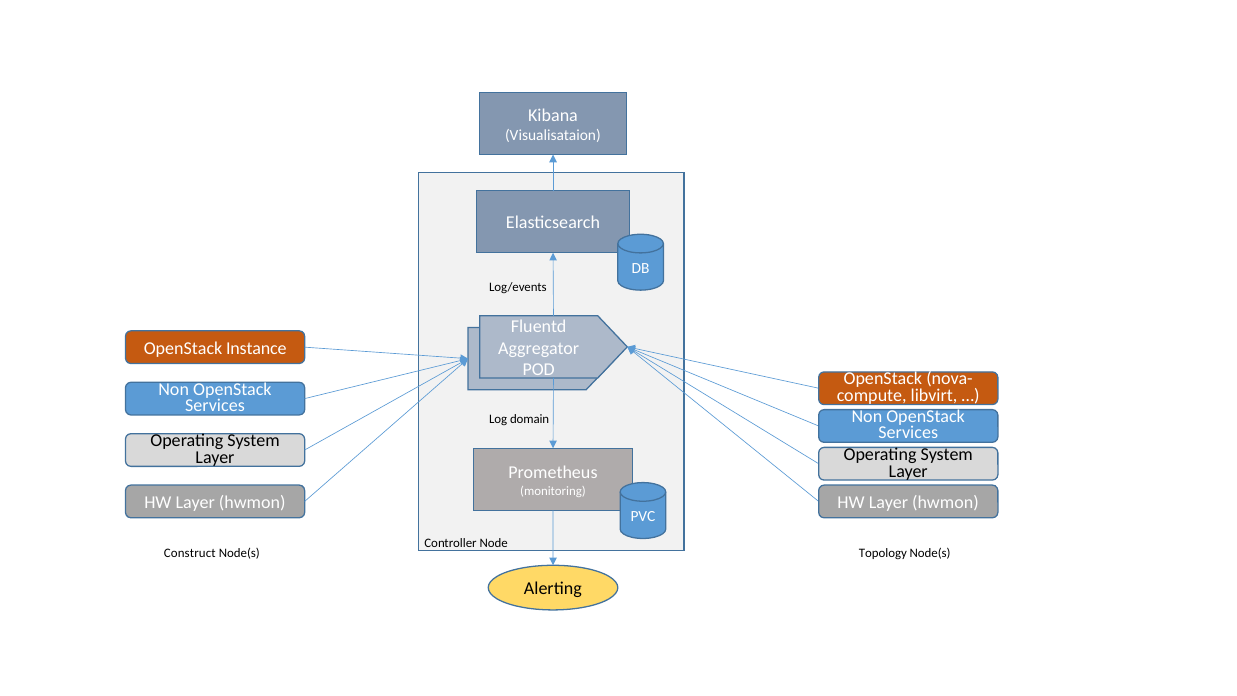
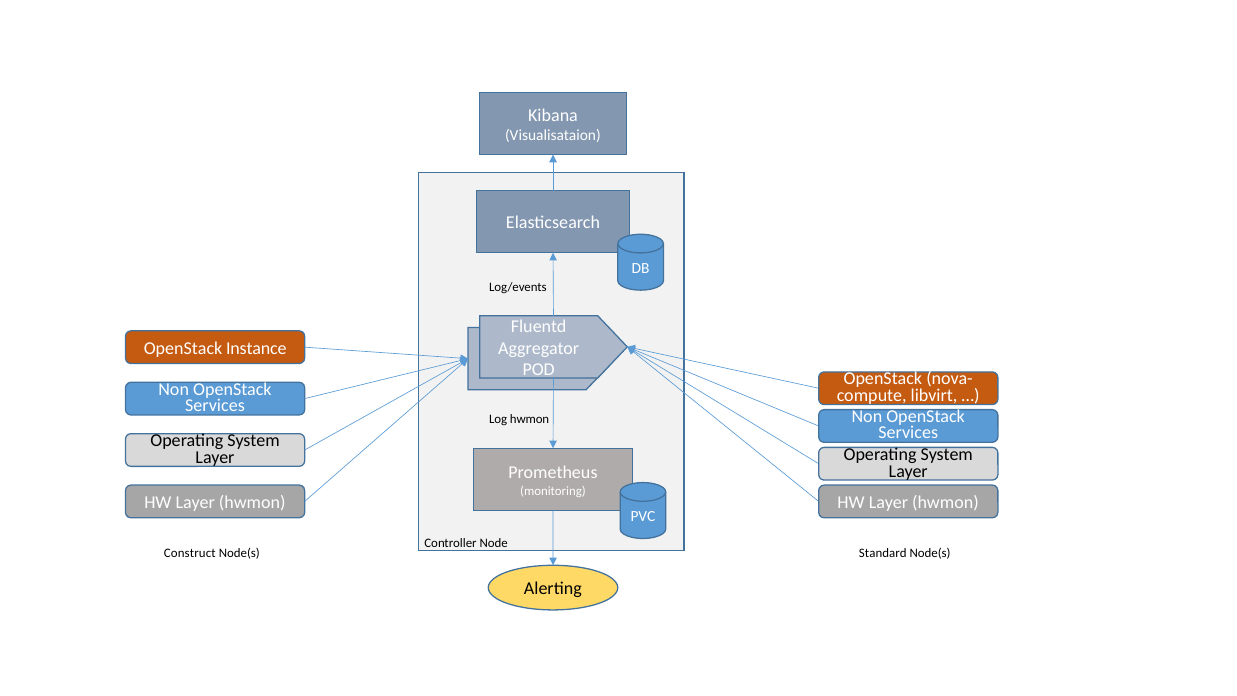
Log domain: domain -> hwmon
Topology: Topology -> Standard
